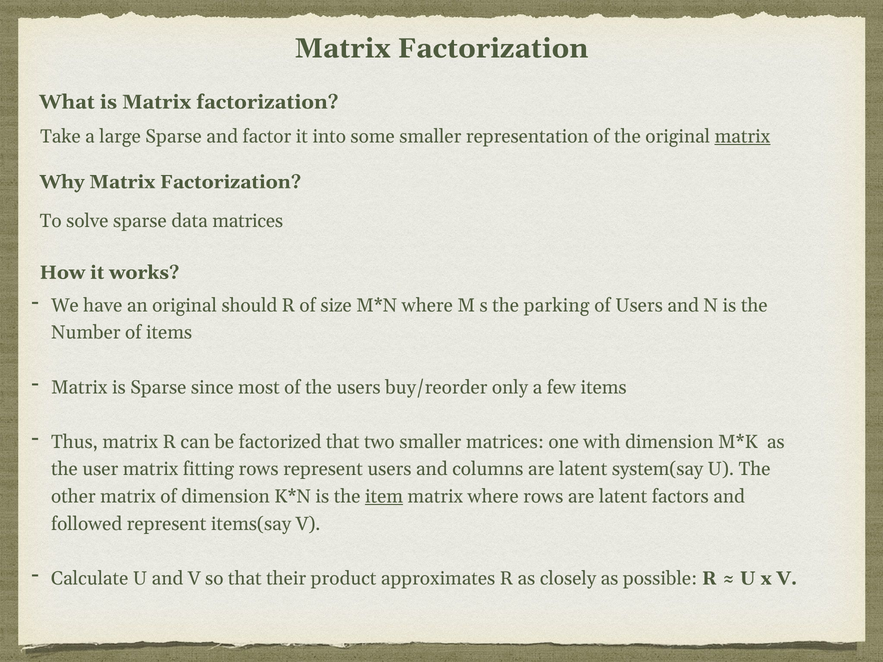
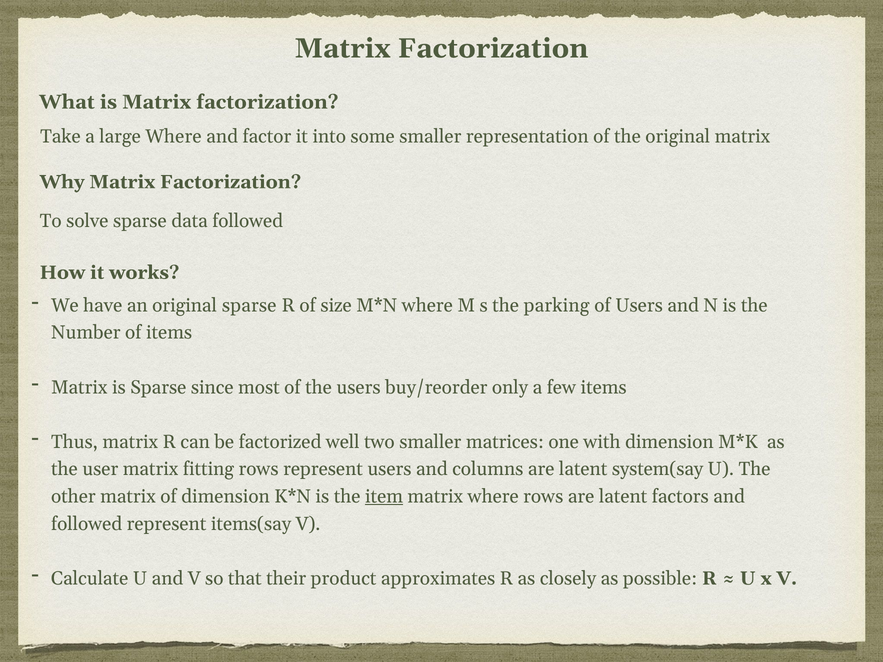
large Sparse: Sparse -> Where
matrix at (742, 136) underline: present -> none
data matrices: matrices -> followed
original should: should -> sparse
factorized that: that -> well
